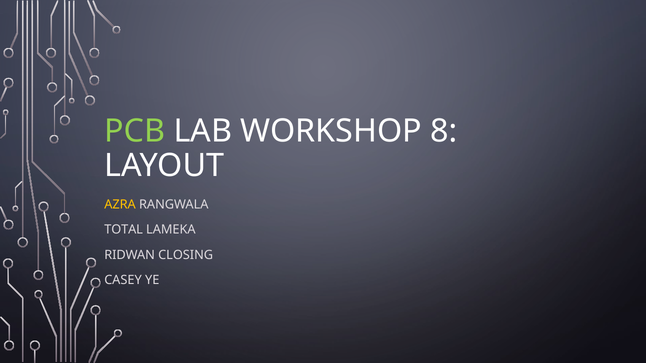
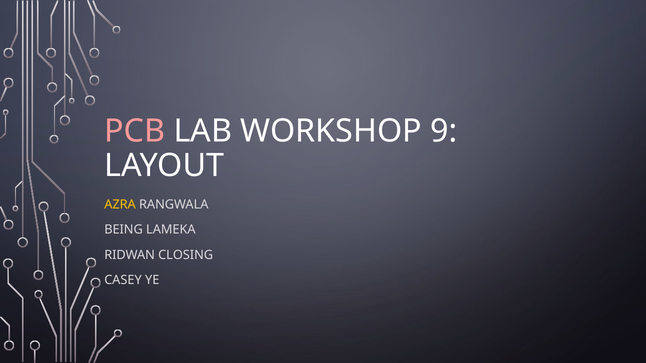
PCB colour: light green -> pink
8: 8 -> 9
TOTAL: TOTAL -> BEING
